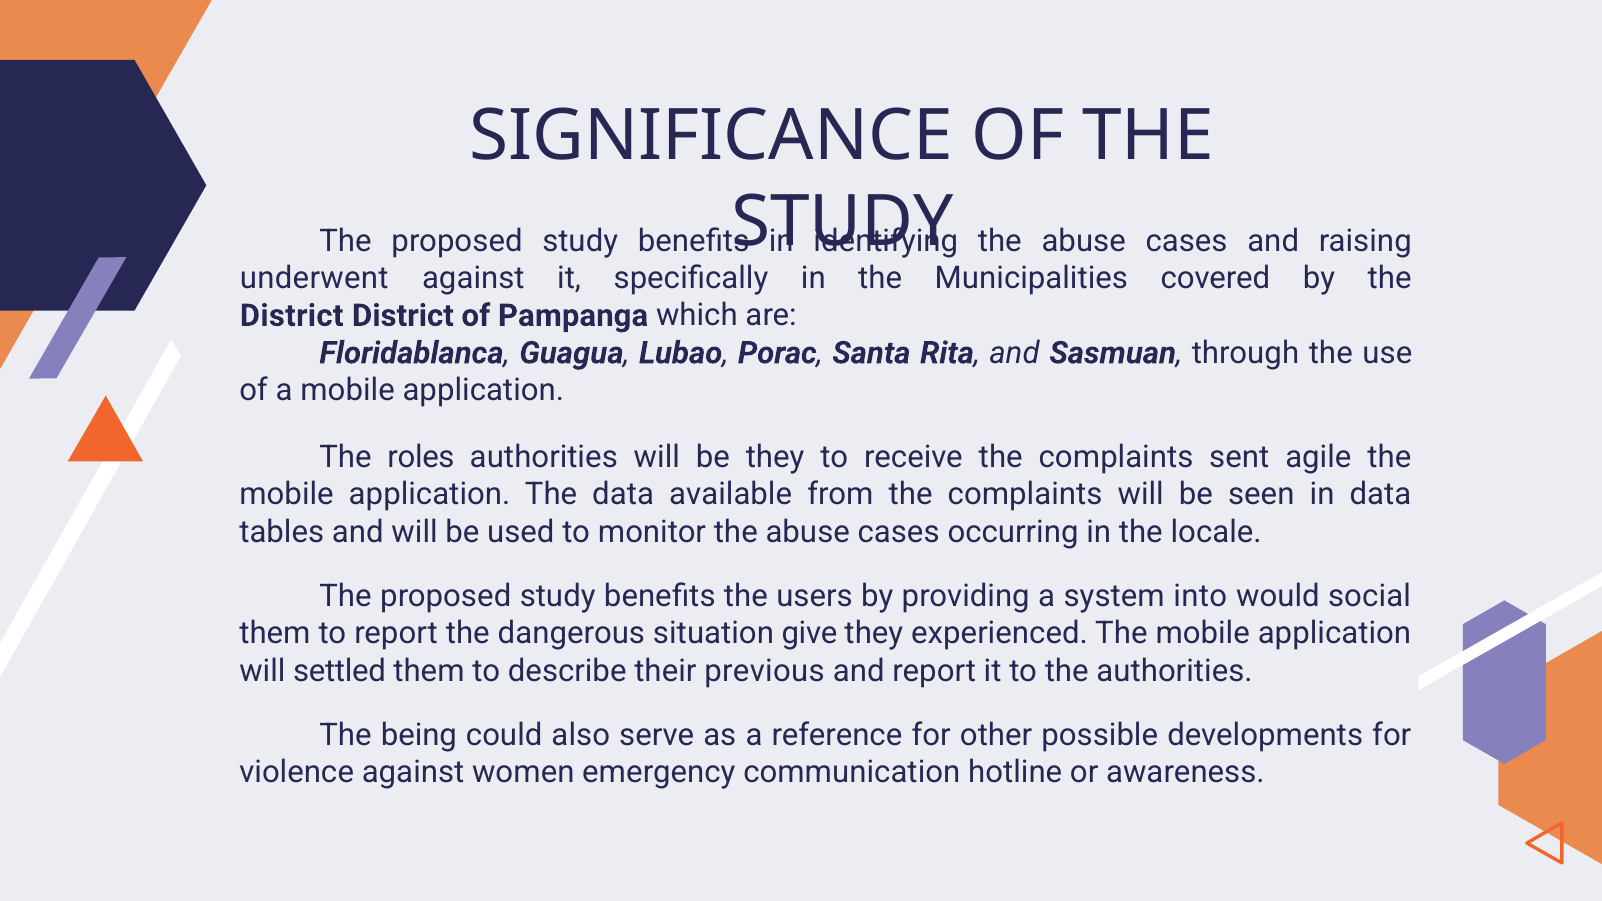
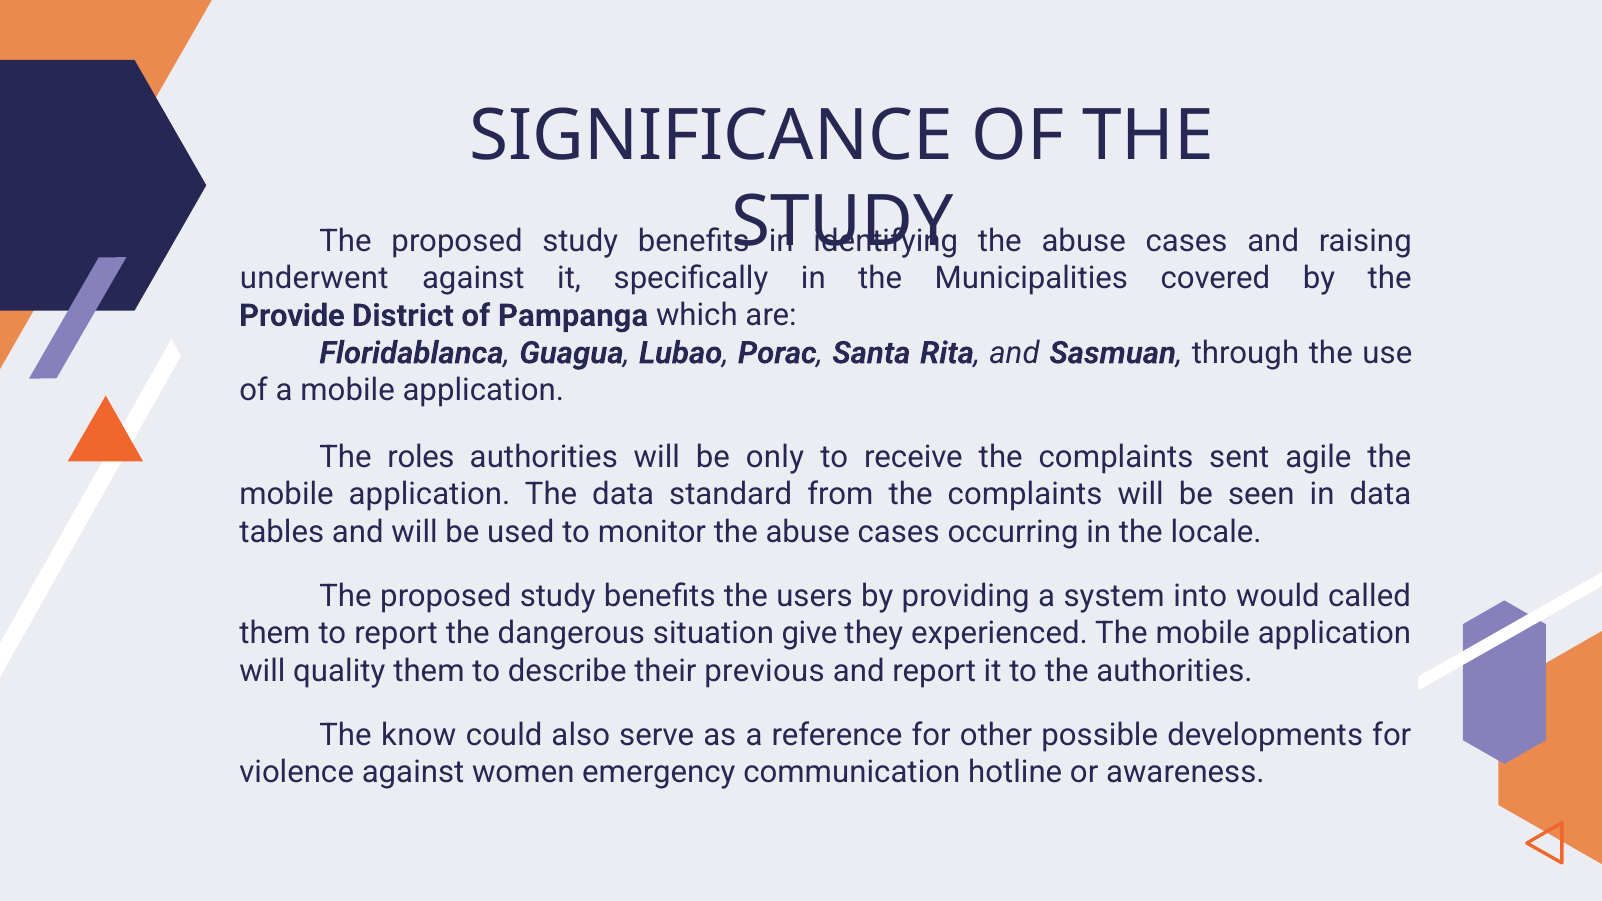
District at (292, 316): District -> Provide
be they: they -> only
available: available -> standard
social: social -> called
settled: settled -> quality
being: being -> know
